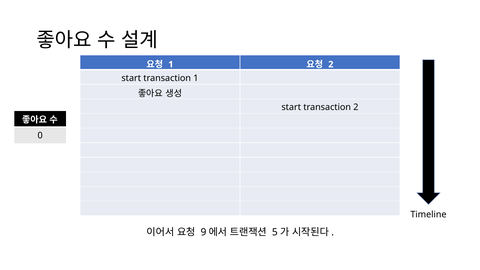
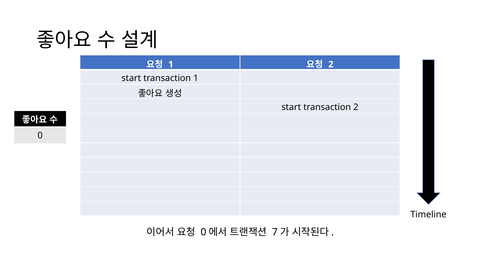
9 at (203, 232): 9 -> 0
5: 5 -> 7
